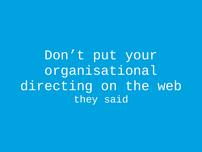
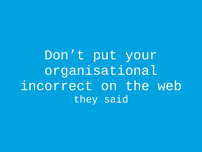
directing: directing -> incorrect
